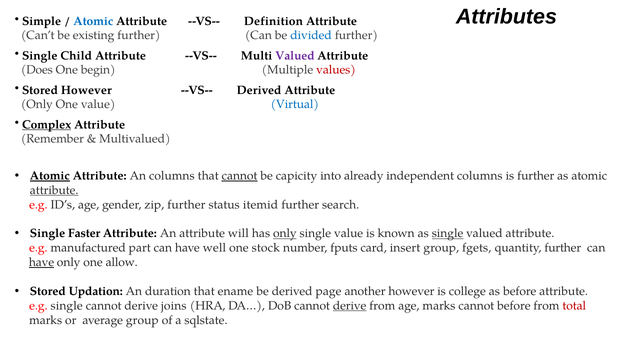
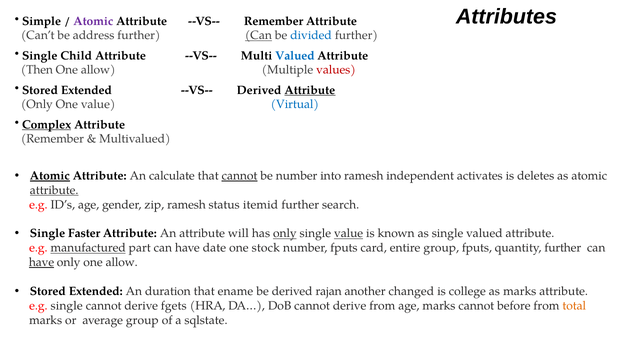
Atomic at (93, 21) colour: blue -> purple
--VS-- Definition: Definition -> Remember
existing: existing -> address
Can at (258, 36) underline: none -> present
Valued at (295, 56) colour: purple -> blue
Does: Does -> Then
begin at (98, 70): begin -> allow
However at (86, 90): However -> Extended
Attribute at (310, 90) underline: none -> present
An columns: columns -> calculate
be capicity: capicity -> number
into already: already -> ramesh
independent columns: columns -> activates
is further: further -> deletes
zip further: further -> ramesh
value at (349, 234) underline: none -> present
single at (448, 234) underline: present -> none
manufactured underline: none -> present
well: well -> date
insert: insert -> entire
group fgets: fgets -> fputs
Updation at (96, 291): Updation -> Extended
page: page -> rajan
another however: however -> changed
as before: before -> marks
joins: joins -> fgets
derive at (350, 306) underline: present -> none
total colour: red -> orange
